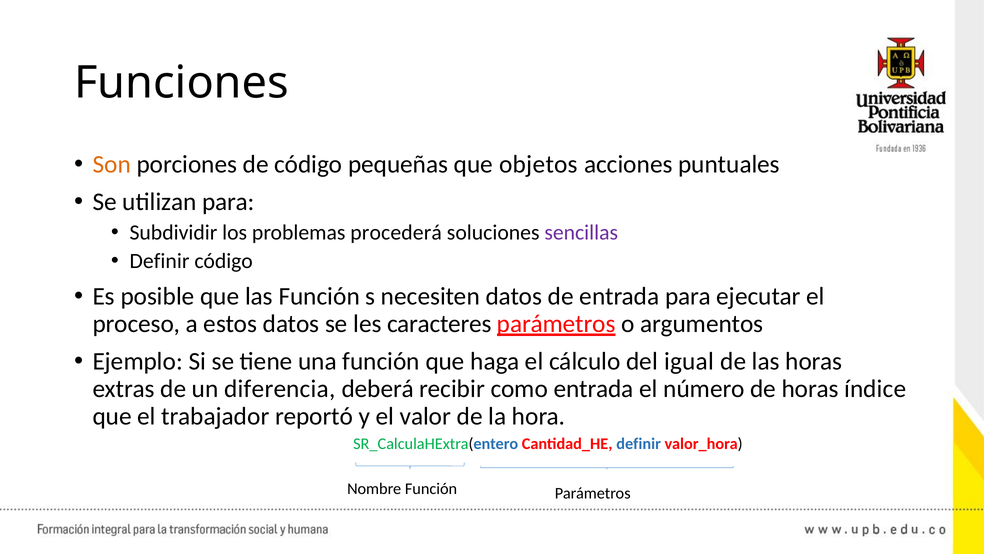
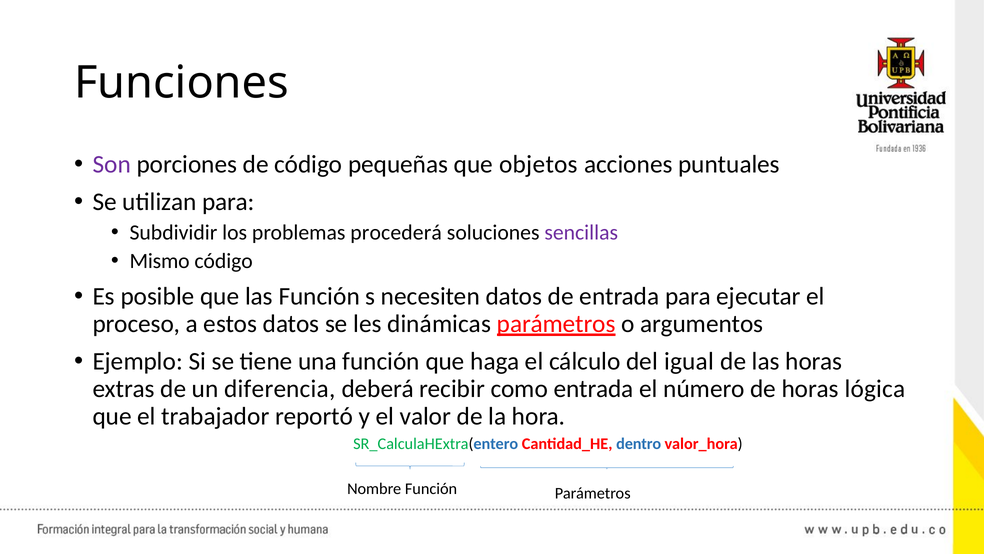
Son colour: orange -> purple
Definir at (159, 261): Definir -> Mismo
caracteres: caracteres -> dinámicas
índice: índice -> lógica
Cantidad_HE definir: definir -> dentro
